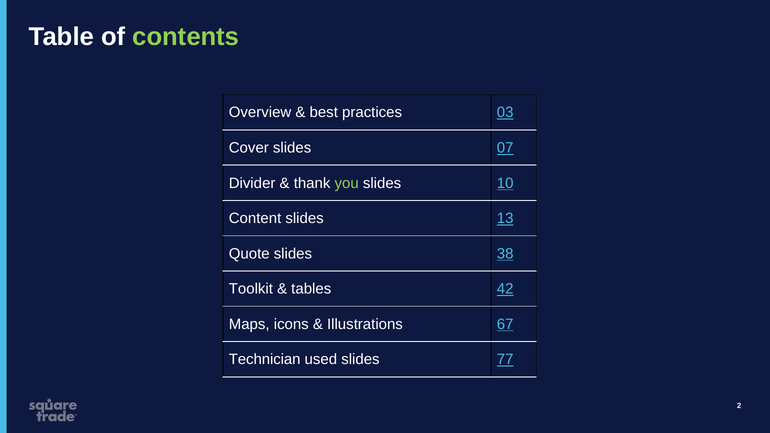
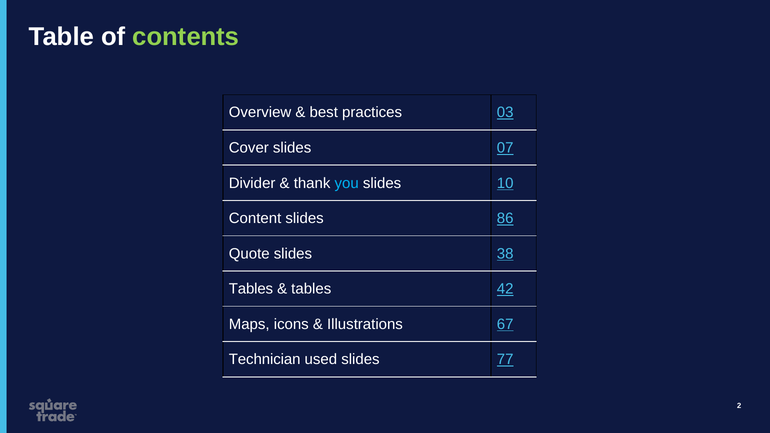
you colour: light green -> light blue
13: 13 -> 86
Toolkit at (251, 289): Toolkit -> Tables
